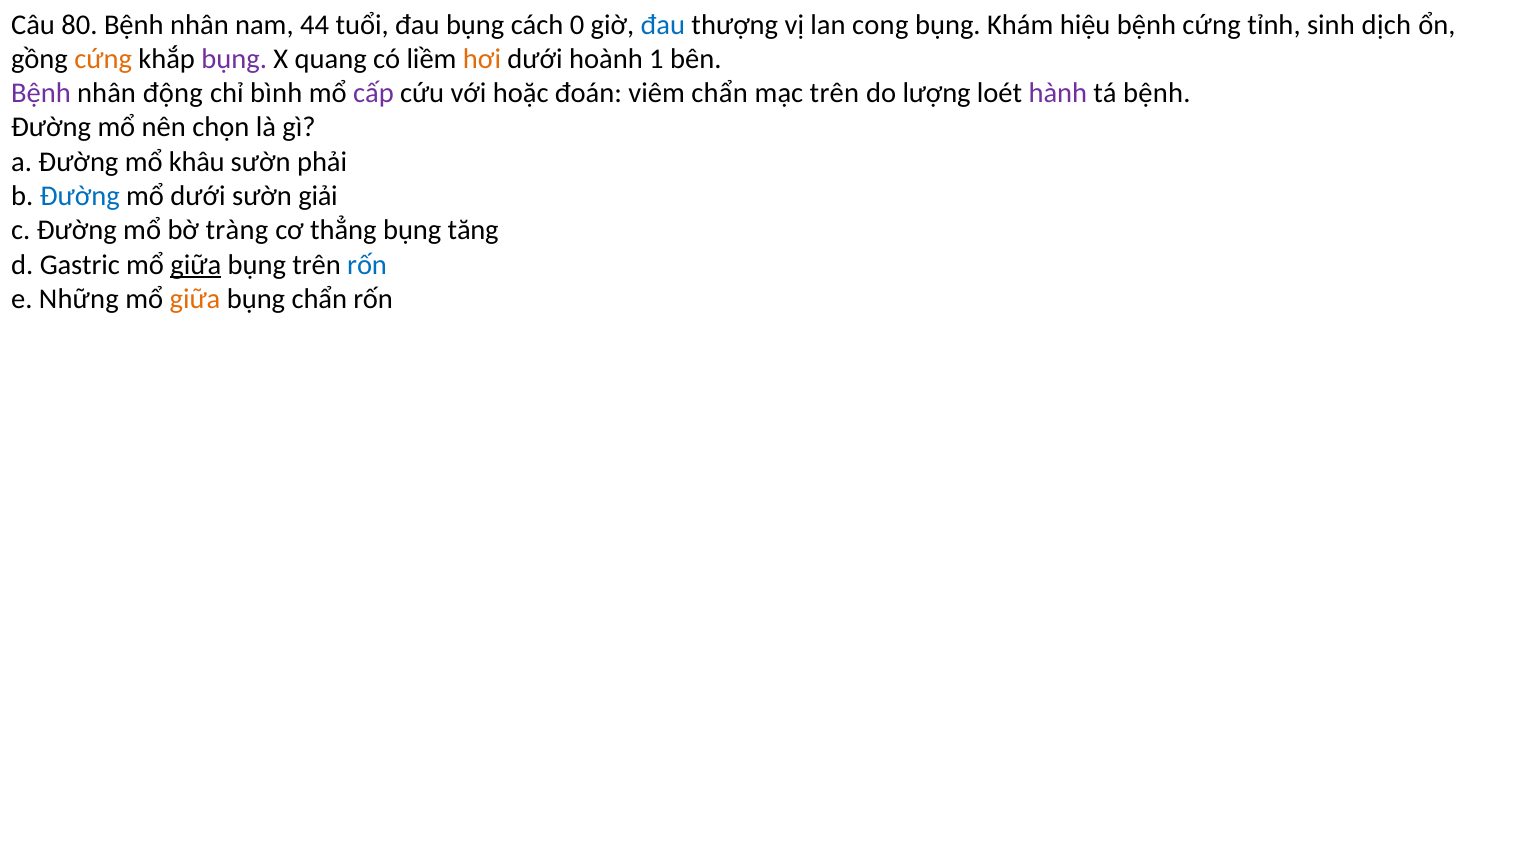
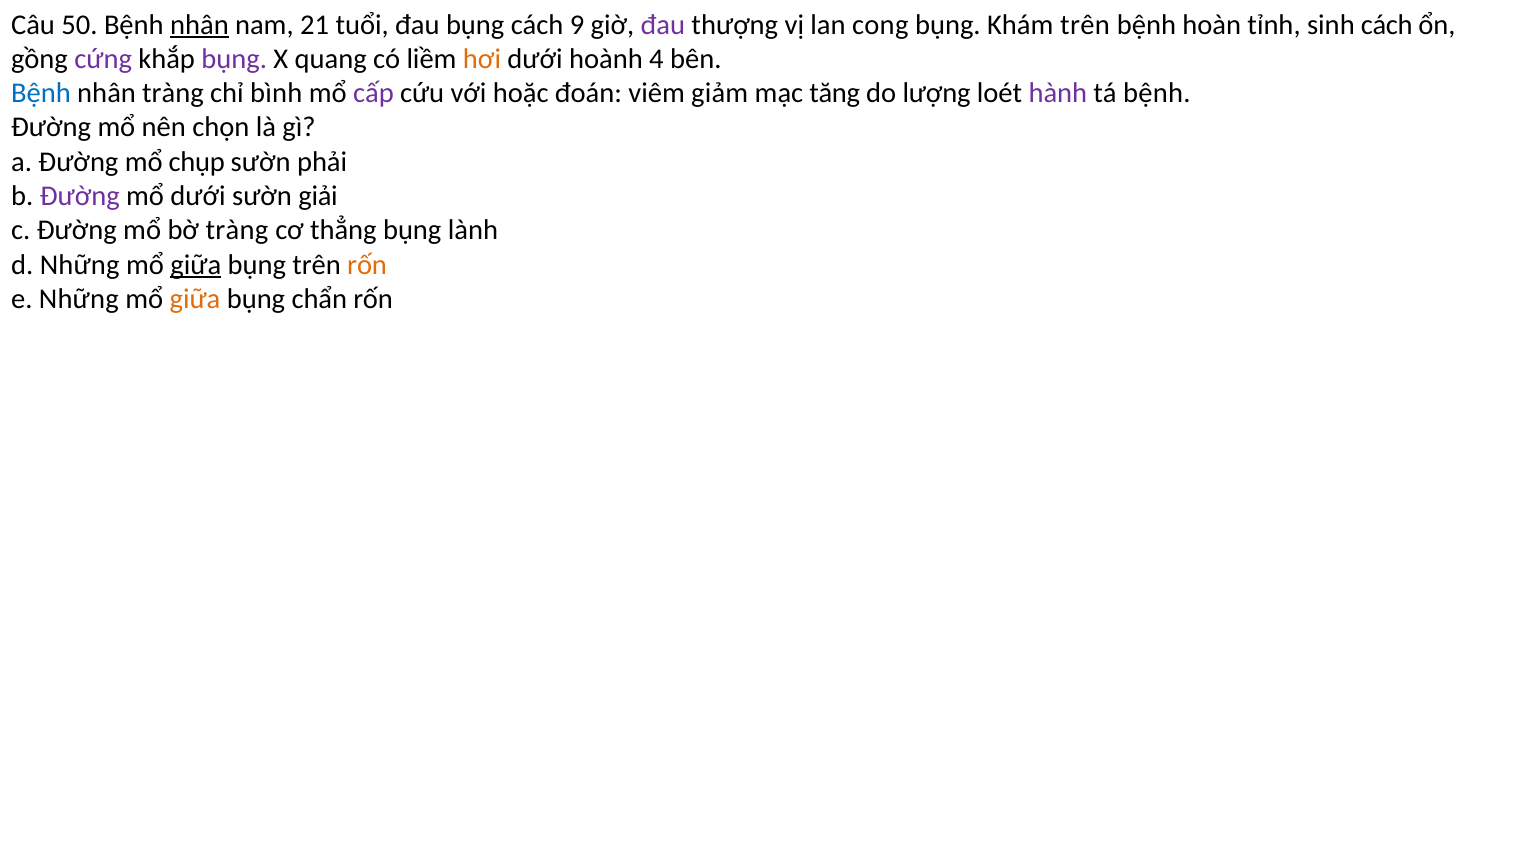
80: 80 -> 50
nhân at (199, 25) underline: none -> present
44: 44 -> 21
0: 0 -> 9
đau at (663, 25) colour: blue -> purple
Khám hiệu: hiệu -> trên
bệnh cứng: cứng -> hoàn
sinh dịch: dịch -> cách
cứng at (103, 59) colour: orange -> purple
1: 1 -> 4
Bệnh at (41, 93) colour: purple -> blue
nhân động: động -> tràng
viêm chẩn: chẩn -> giảm
mạc trên: trên -> tăng
khâu: khâu -> chụp
Đường at (80, 196) colour: blue -> purple
tăng: tăng -> lành
d Gastric: Gastric -> Những
rốn at (367, 265) colour: blue -> orange
